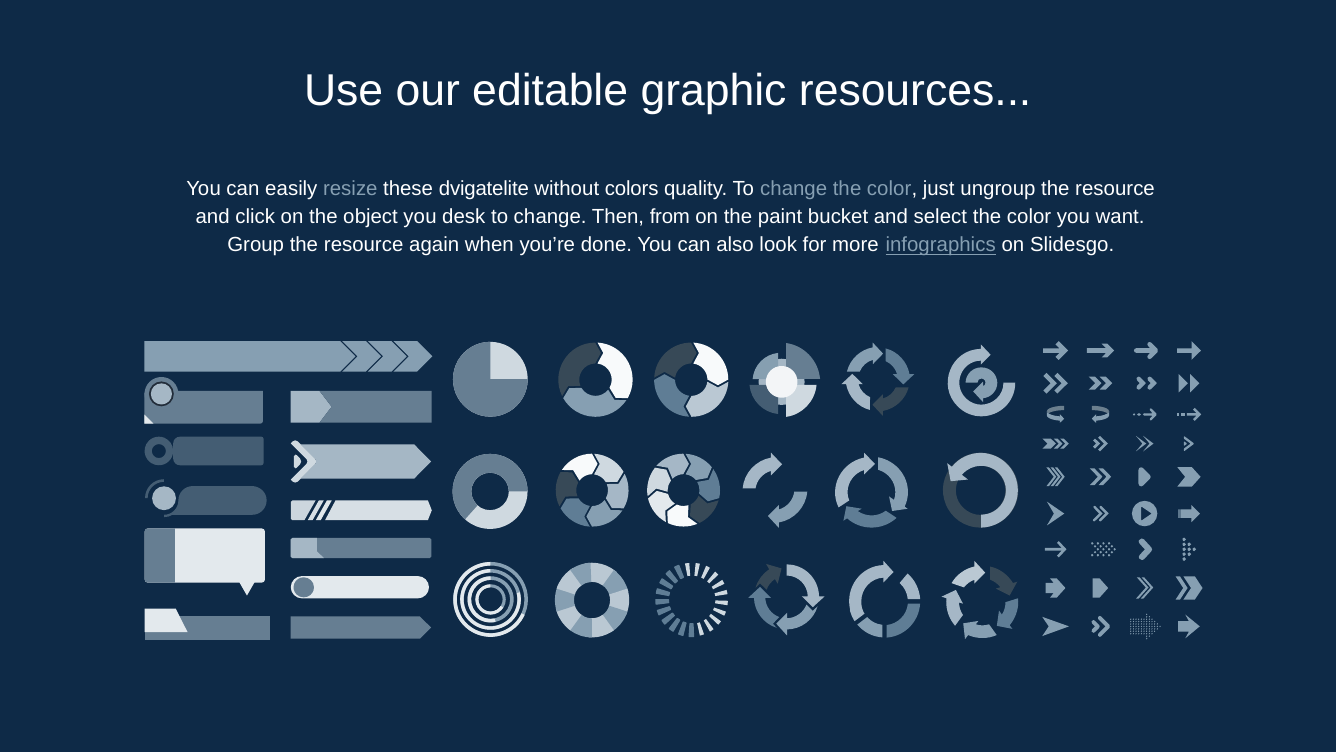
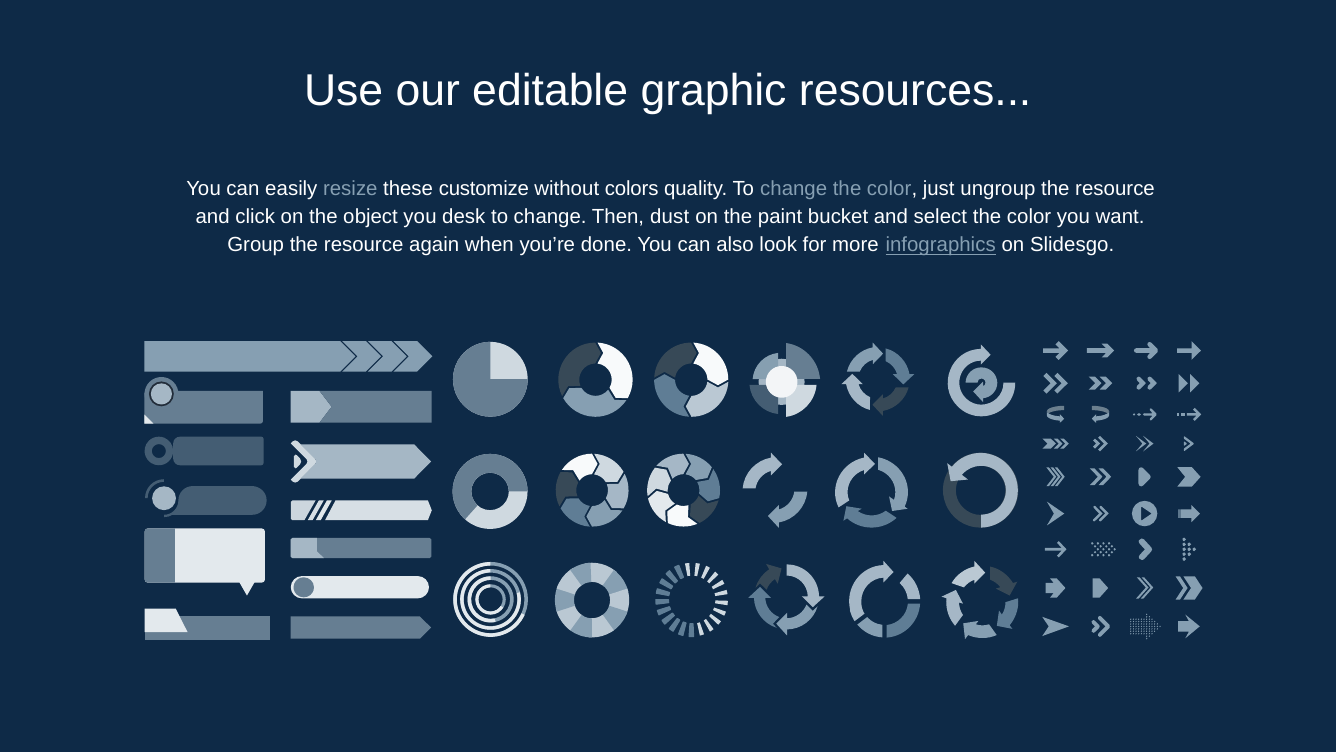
dvigatelite: dvigatelite -> customize
from: from -> dust
